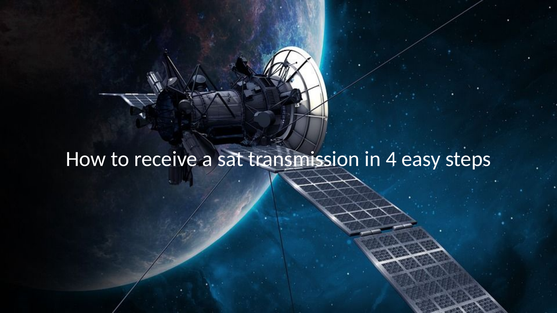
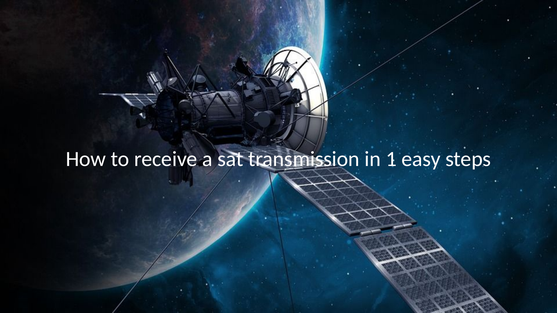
4: 4 -> 1
